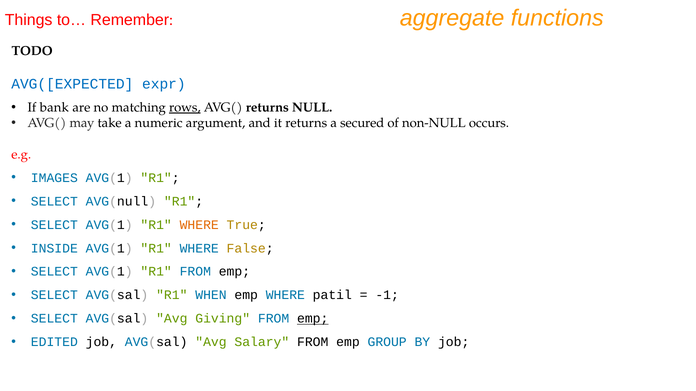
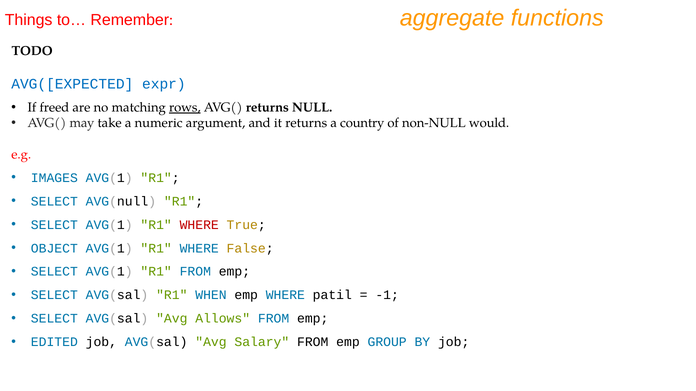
bank: bank -> freed
secured: secured -> country
occurs: occurs -> would
WHERE at (199, 225) colour: orange -> red
INSIDE: INSIDE -> OBJECT
Giving: Giving -> Allows
emp at (313, 319) underline: present -> none
